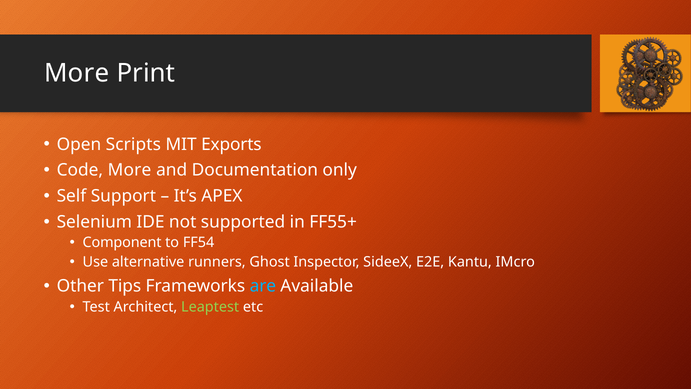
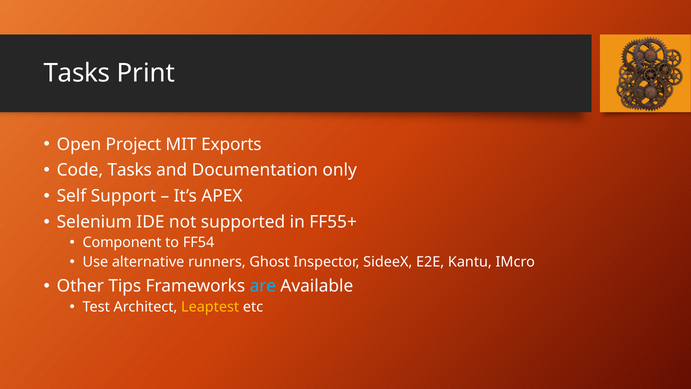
More at (77, 73): More -> Tasks
Scripts: Scripts -> Project
Code More: More -> Tasks
Leaptest colour: light green -> yellow
